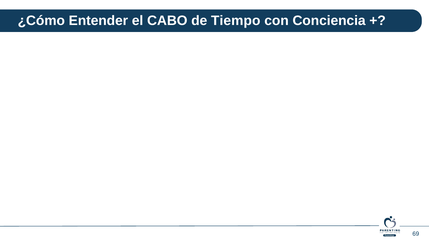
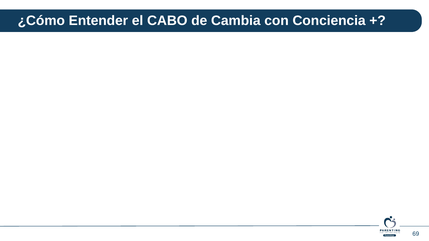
Tiempo: Tiempo -> Cambia
